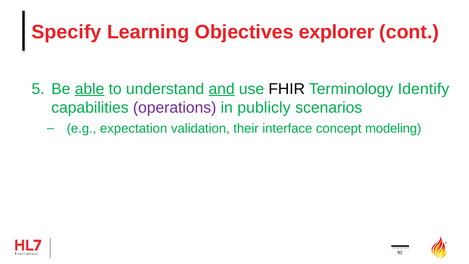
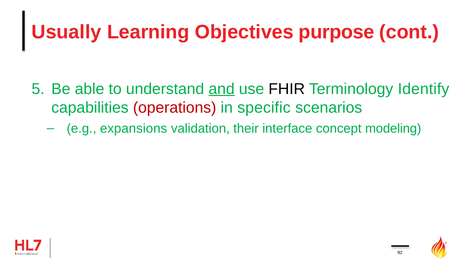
Specify: Specify -> Usually
explorer: explorer -> purpose
able underline: present -> none
operations colour: purple -> red
publicly: publicly -> specific
expectation: expectation -> expansions
